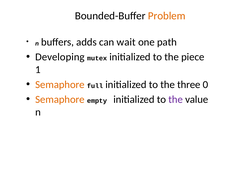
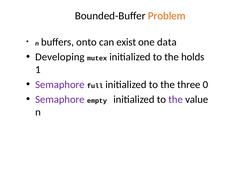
adds: adds -> onto
wait: wait -> exist
path: path -> data
piece: piece -> holds
Semaphore at (60, 85) colour: orange -> purple
Semaphore at (60, 100) colour: orange -> purple
